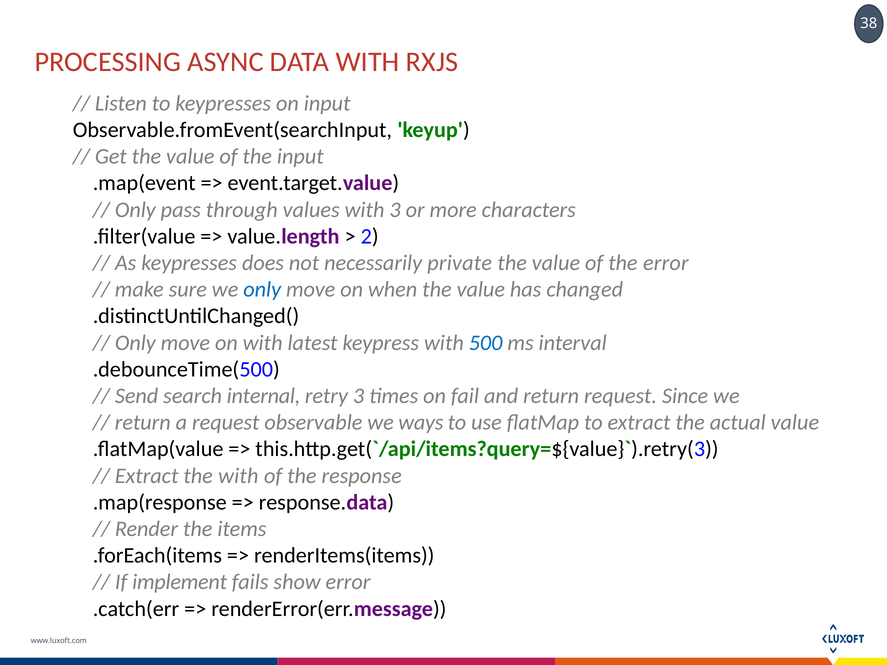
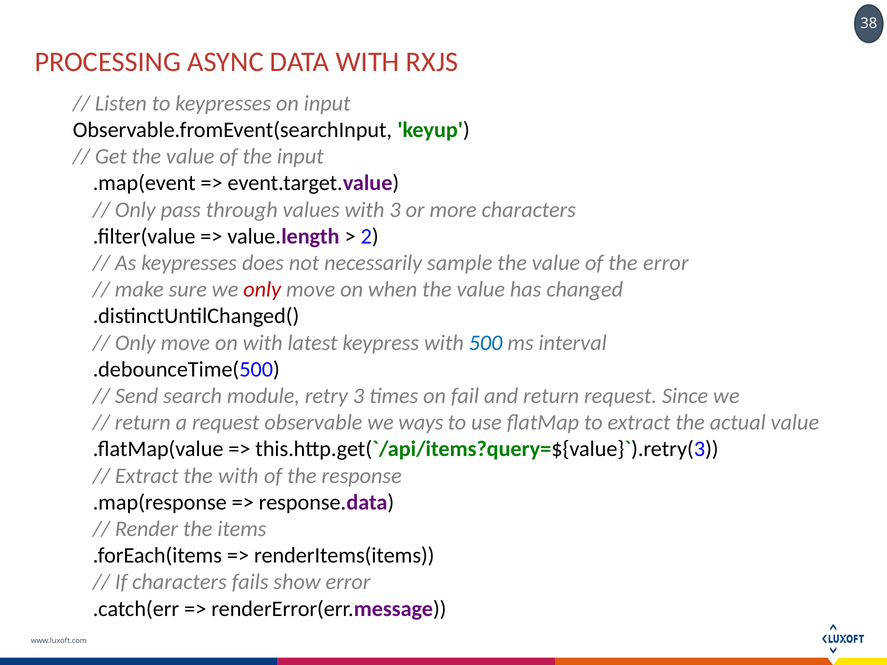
private: private -> sample
only at (262, 290) colour: blue -> red
internal: internal -> module
If implement: implement -> characters
